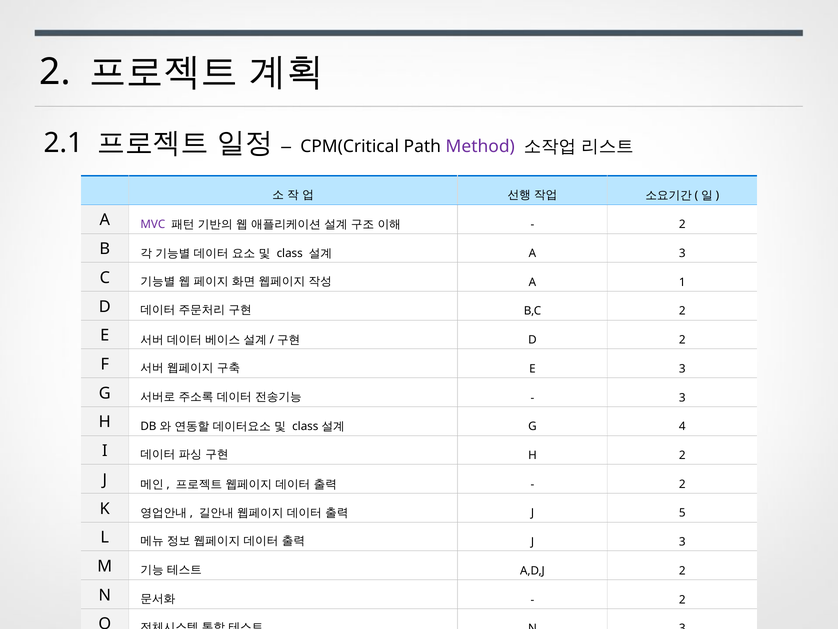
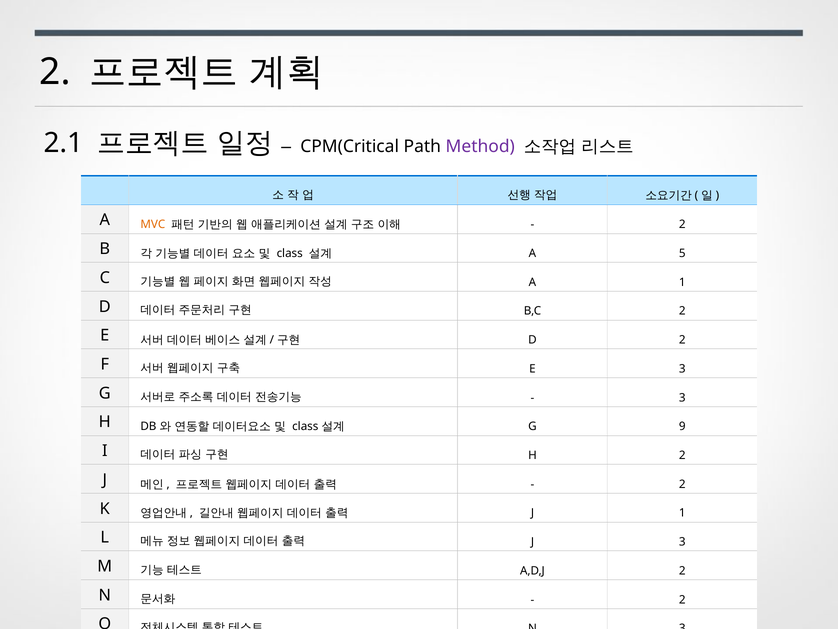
MVC colour: purple -> orange
A 3: 3 -> 5
4: 4 -> 9
J 5: 5 -> 1
